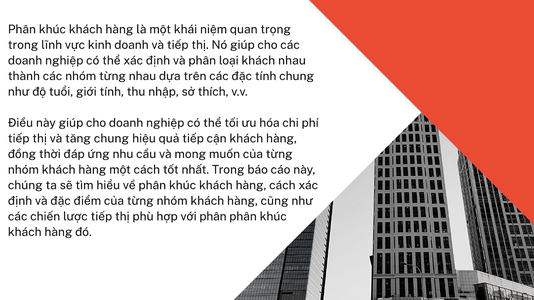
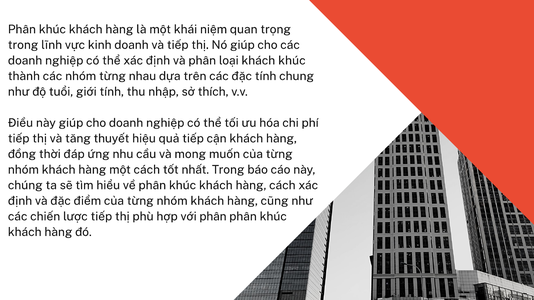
khách nhau: nhau -> khúc
tăng chung: chung -> thuyết
